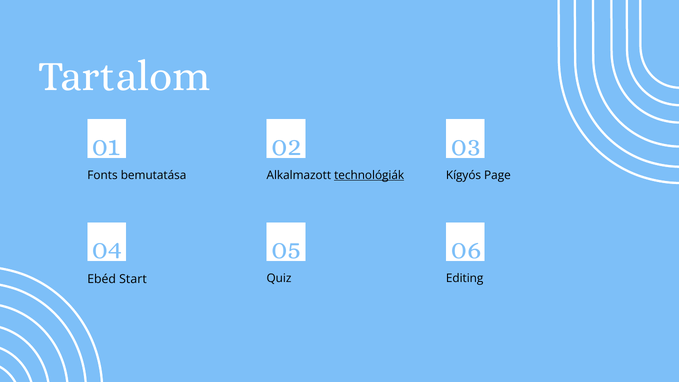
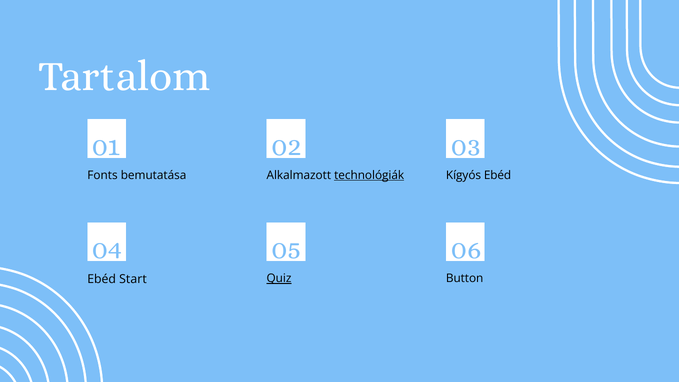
Kígyós Page: Page -> Ebéd
Quiz underline: none -> present
Editing: Editing -> Button
